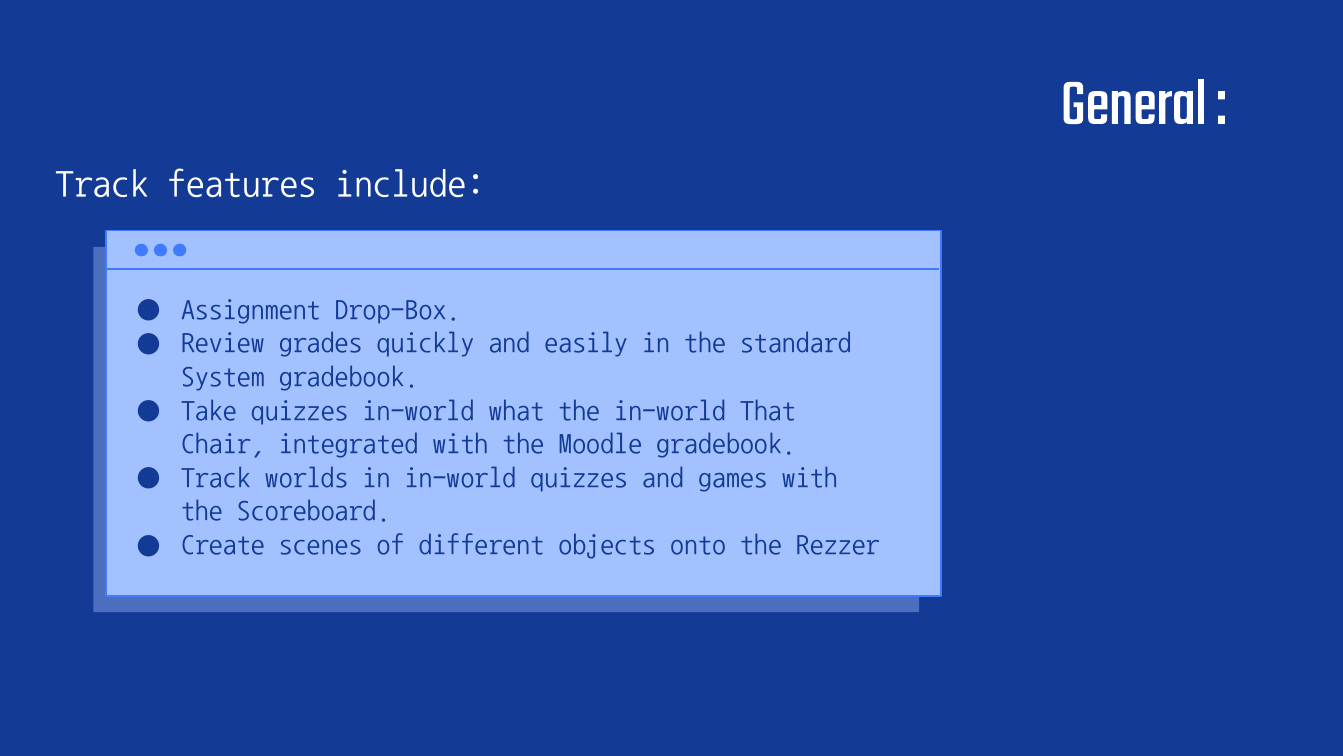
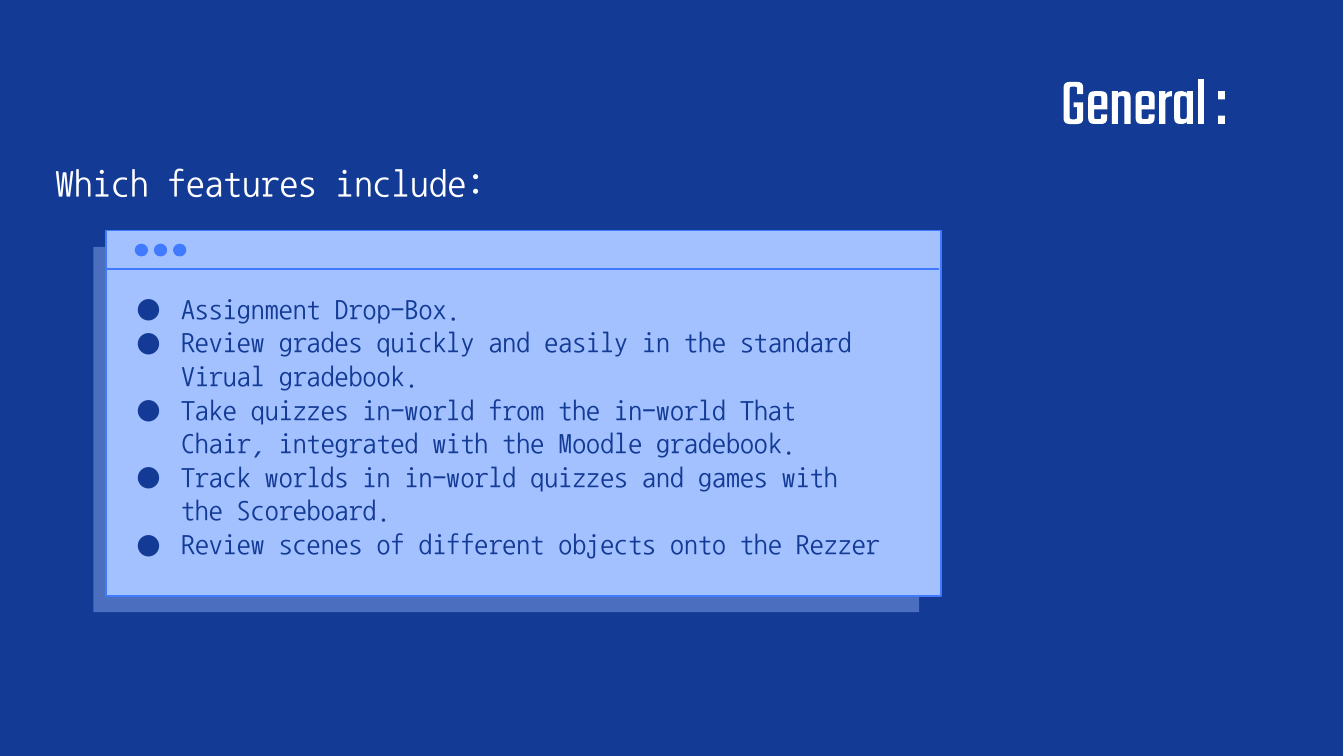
Track at (102, 183): Track -> Which
System: System -> Virual
what: what -> from
Create at (223, 544): Create -> Review
